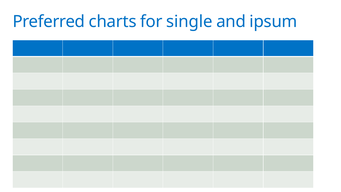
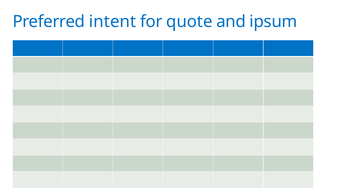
charts: charts -> intent
single: single -> quote
